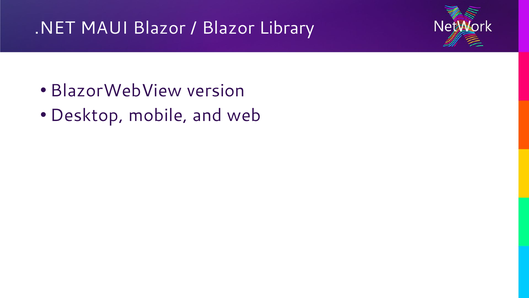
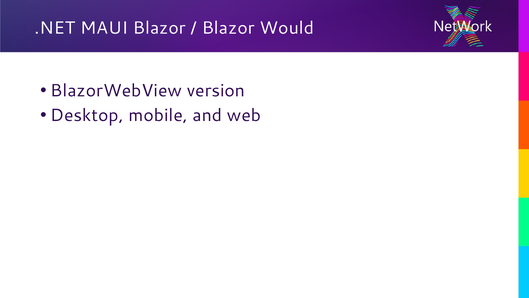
Library: Library -> Would
